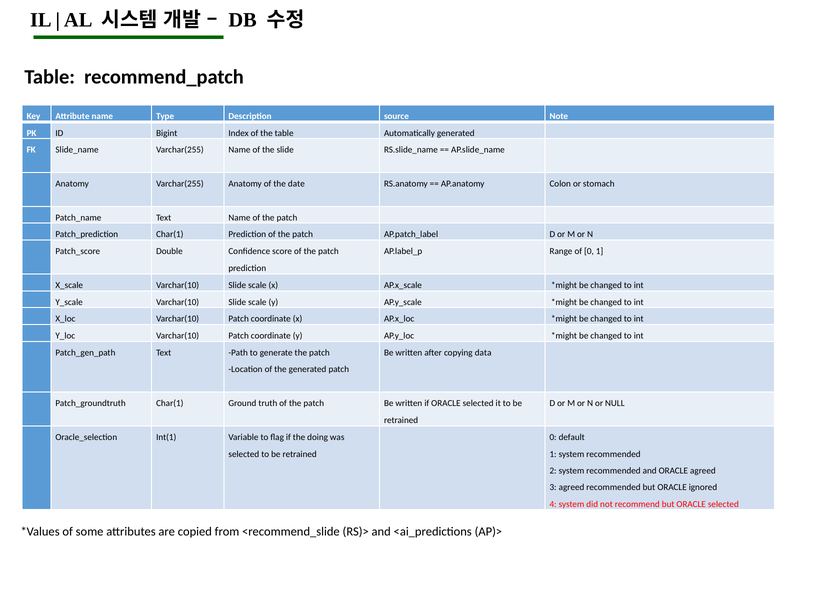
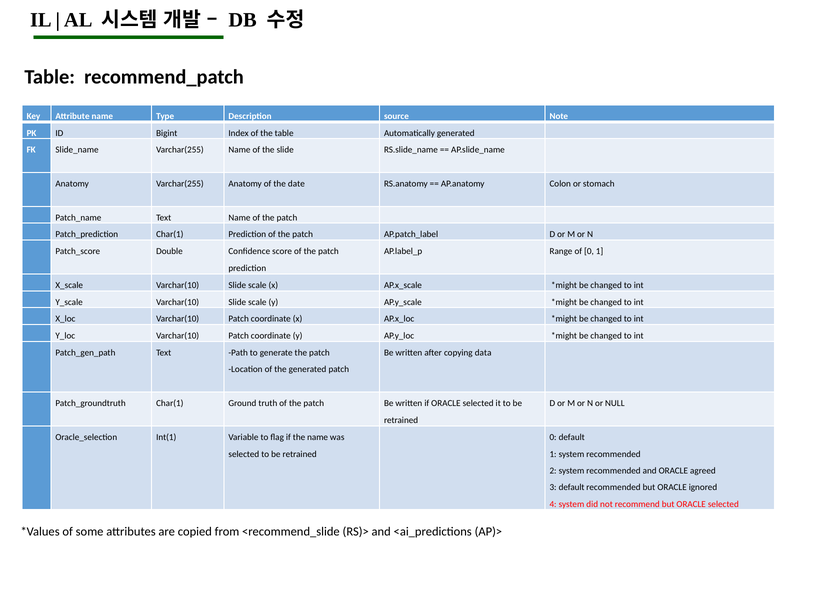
the doing: doing -> name
3 agreed: agreed -> default
